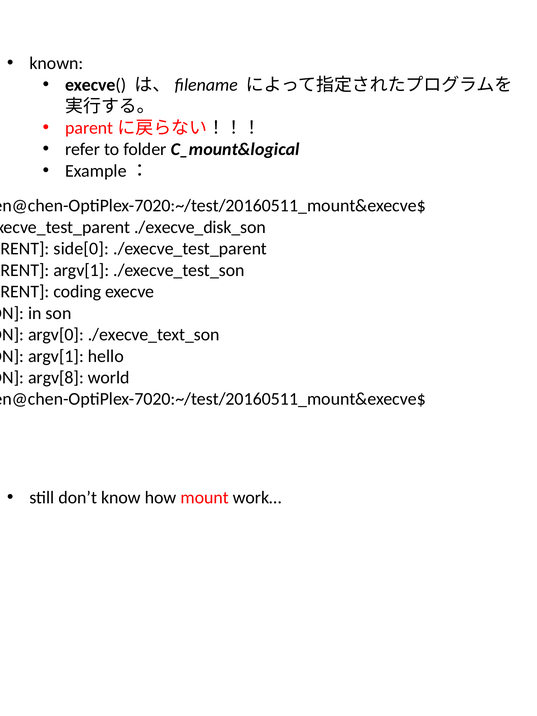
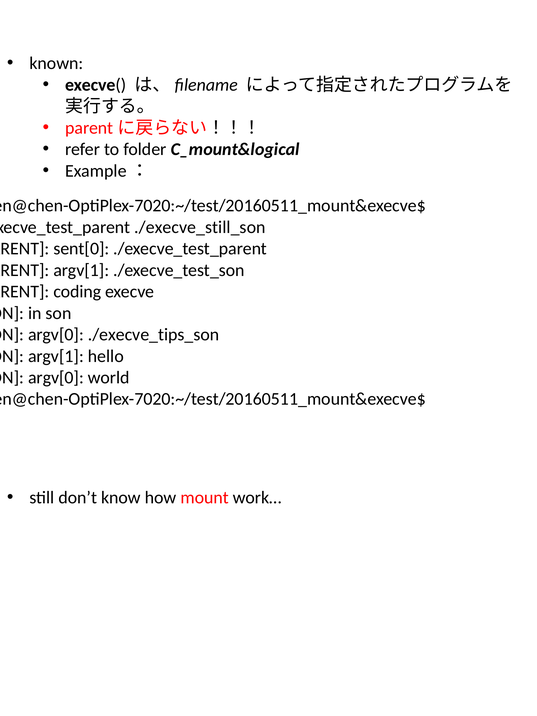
./execve_disk_son: ./execve_disk_son -> ./execve_still_son
side[0: side[0 -> sent[0
./execve_text_son: ./execve_text_son -> ./execve_tips_son
argv[8 at (56, 378): argv[8 -> argv[0
